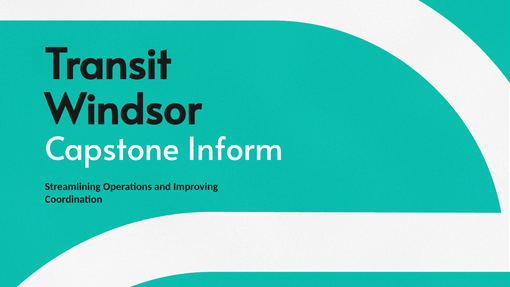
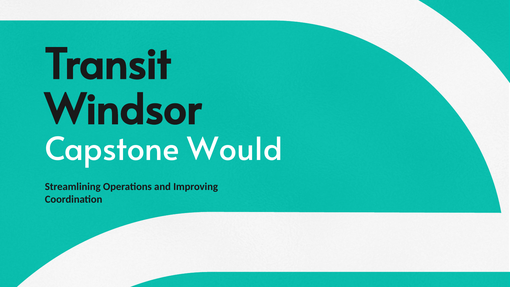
Inform: Inform -> Would
